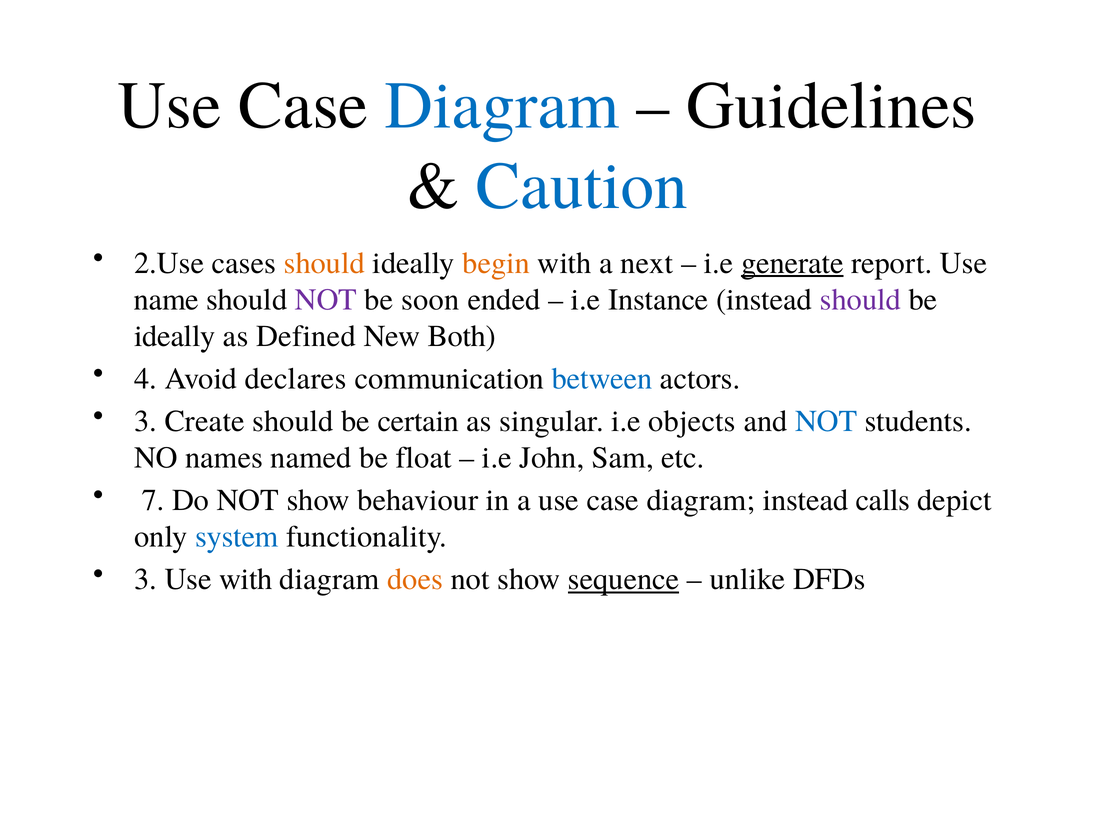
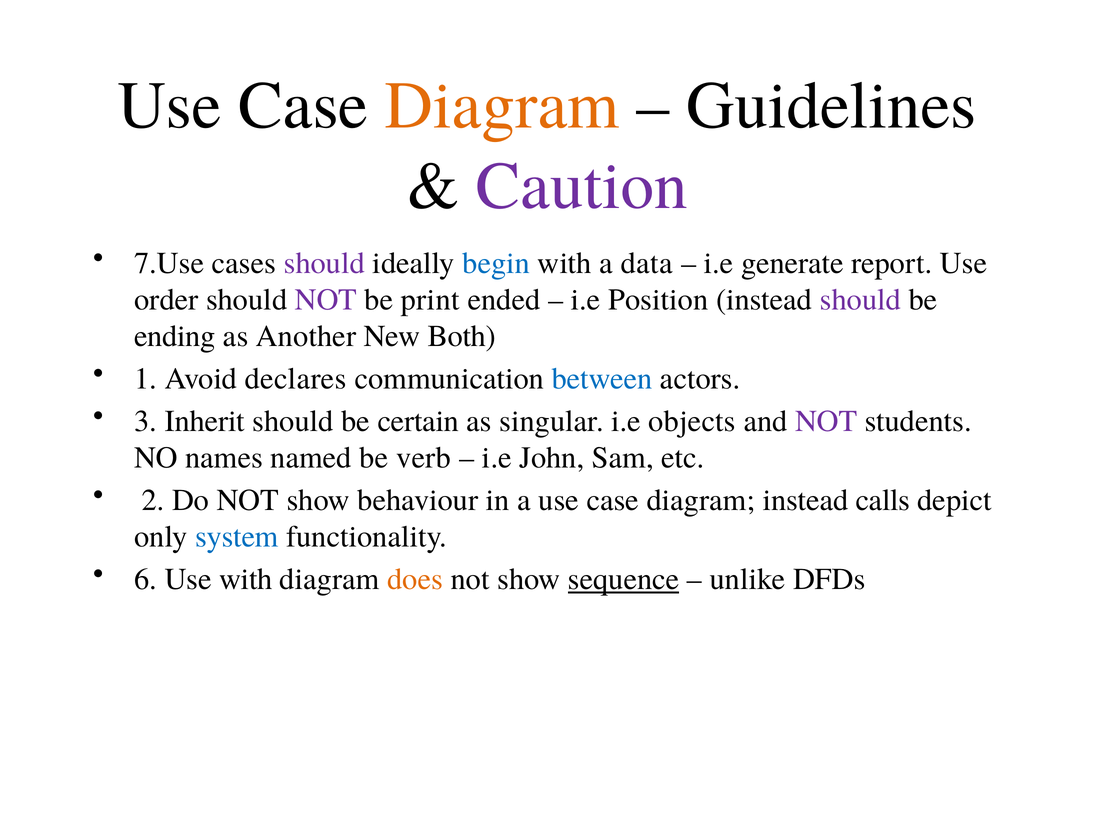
Diagram at (502, 106) colour: blue -> orange
Caution colour: blue -> purple
2.Use: 2.Use -> 7.Use
should at (324, 263) colour: orange -> purple
begin colour: orange -> blue
next: next -> data
generate underline: present -> none
name: name -> order
soon: soon -> print
Instance: Instance -> Position
ideally at (175, 336): ideally -> ending
Defined: Defined -> Another
4: 4 -> 1
Create: Create -> Inherit
NOT at (826, 421) colour: blue -> purple
float: float -> verb
7: 7 -> 2
3 at (146, 580): 3 -> 6
